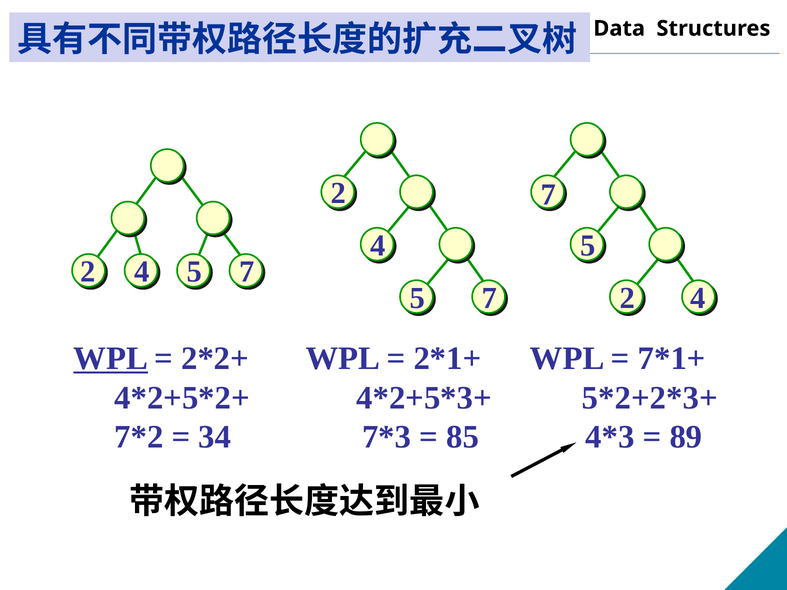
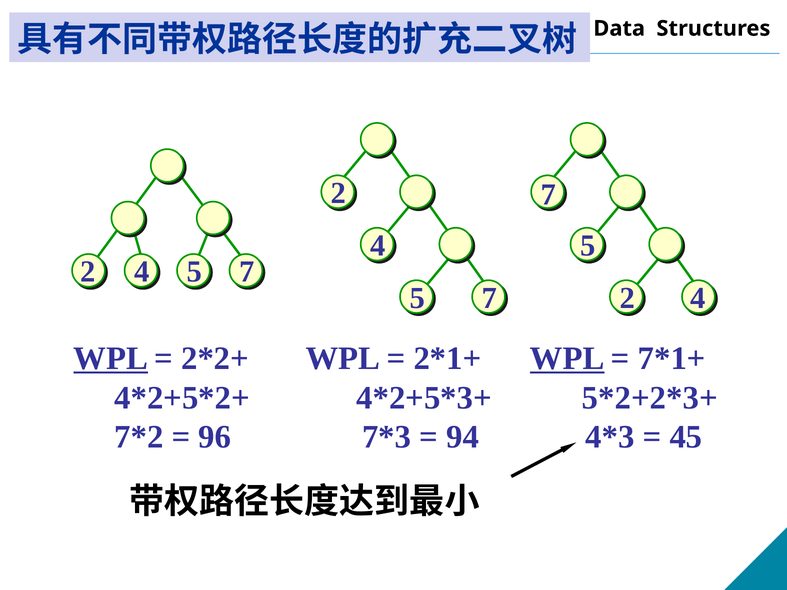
WPL at (567, 359) underline: none -> present
34: 34 -> 96
85: 85 -> 94
89: 89 -> 45
